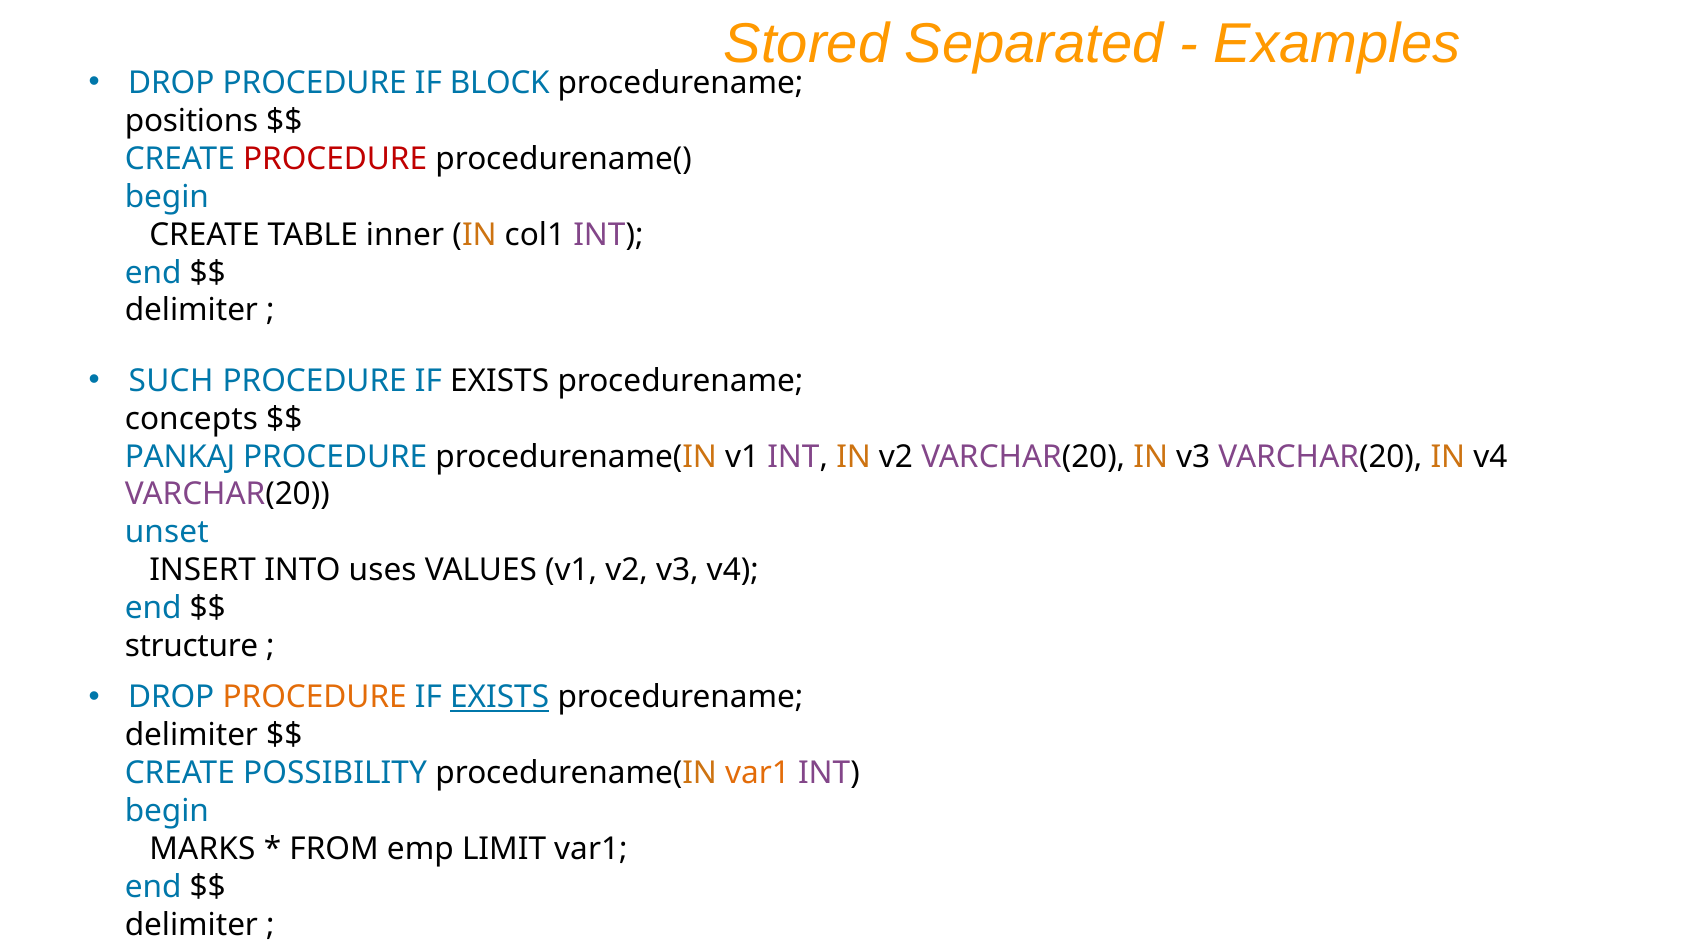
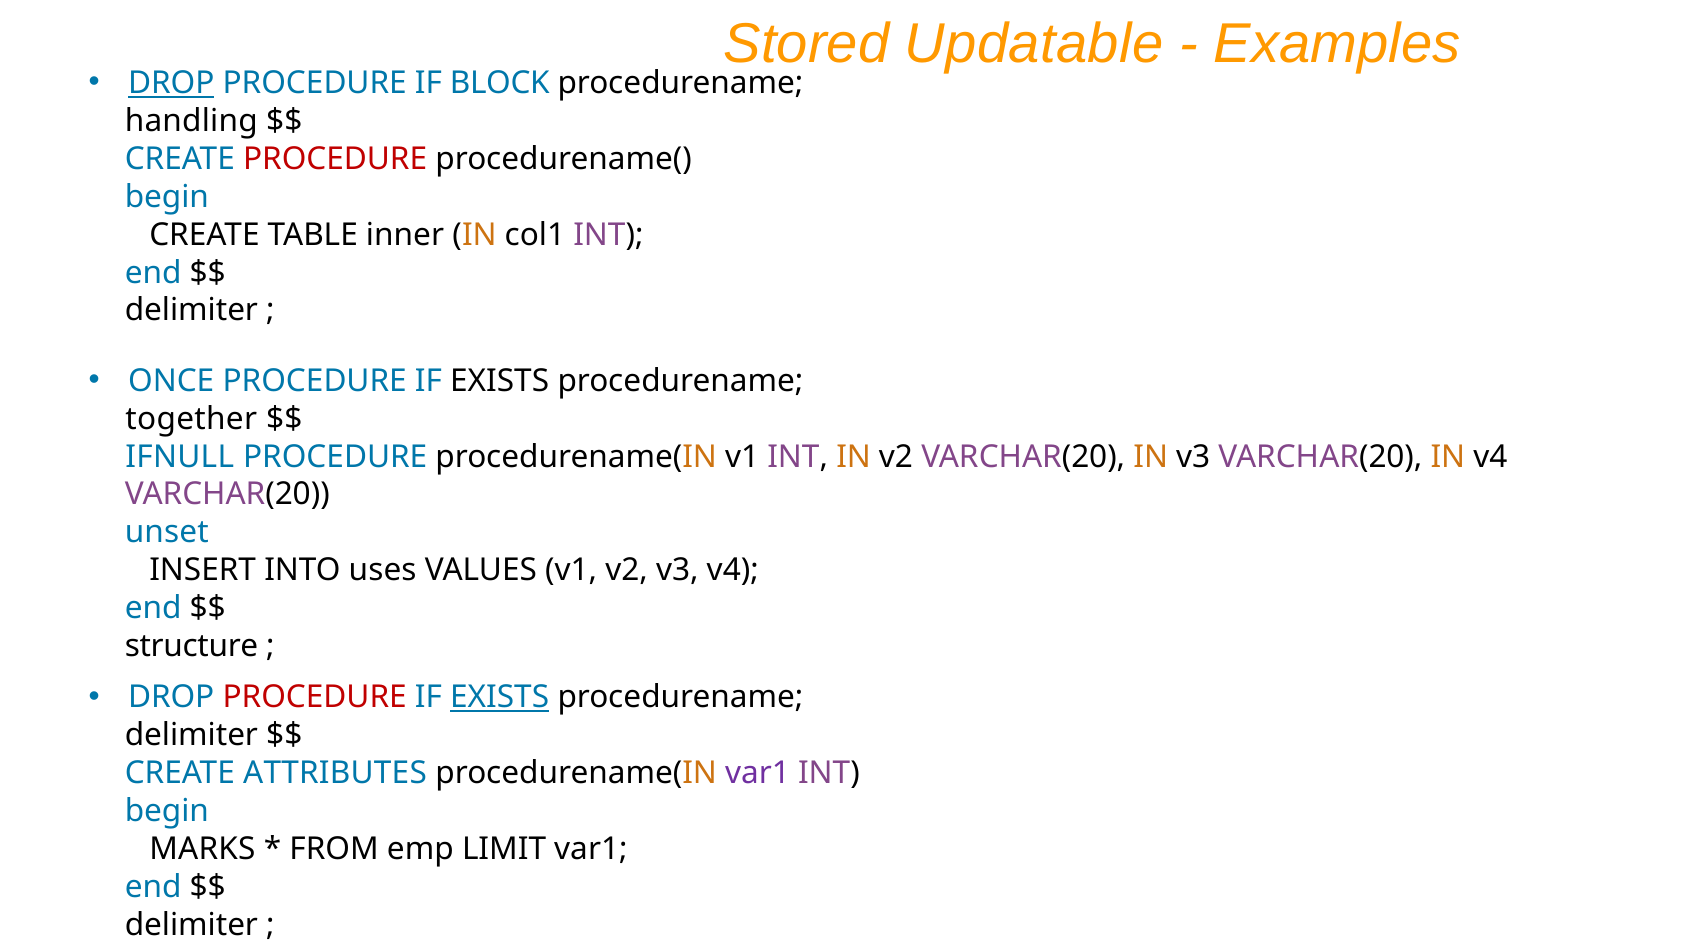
Separated: Separated -> Updatable
DROP at (171, 83) underline: none -> present
positions: positions -> handling
SUCH: SUCH -> ONCE
concepts: concepts -> together
PANKAJ: PANKAJ -> IFNULL
PROCEDURE at (315, 698) colour: orange -> red
POSSIBILITY: POSSIBILITY -> ATTRIBUTES
var1 at (758, 774) colour: orange -> purple
